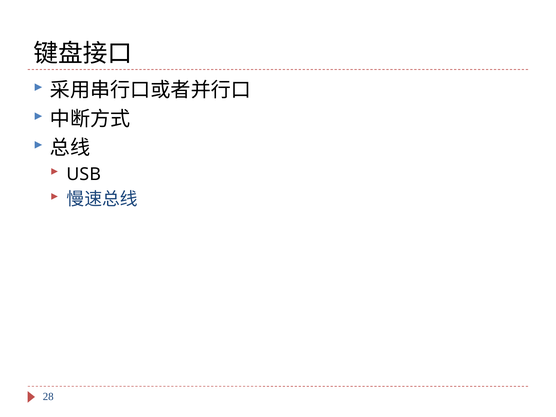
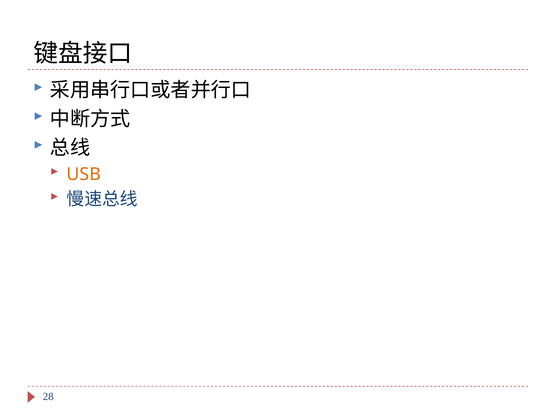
USB colour: black -> orange
